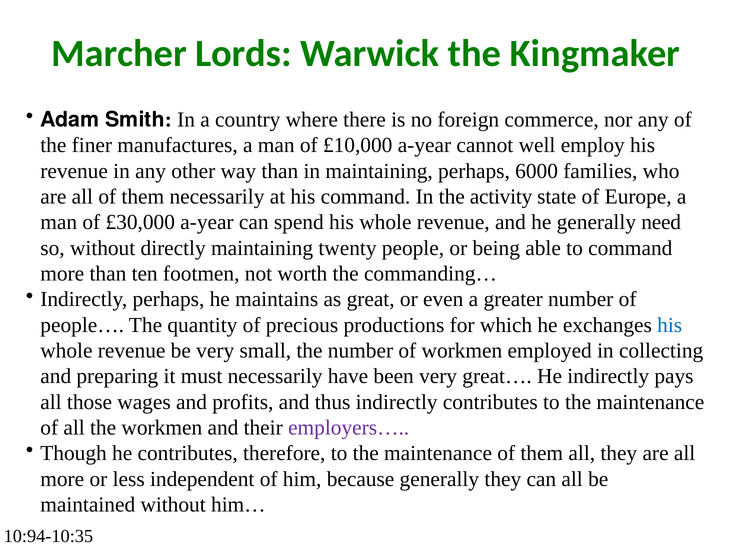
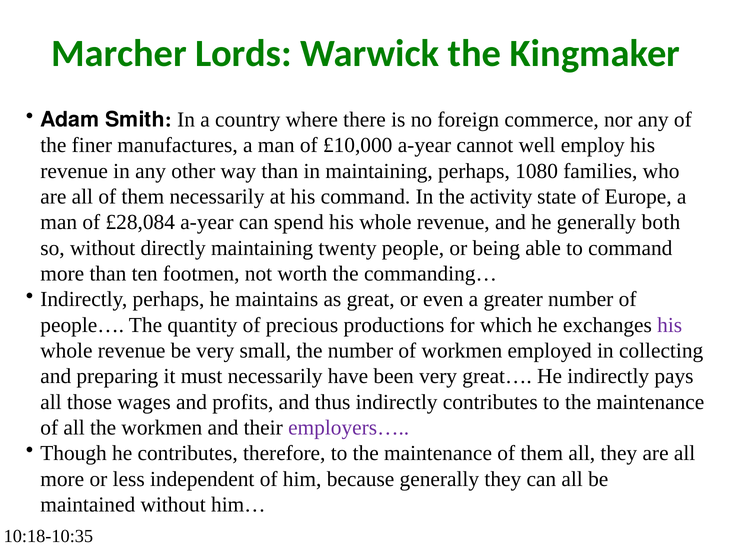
6000: 6000 -> 1080
£30,000: £30,000 -> £28,084
need: need -> both
his at (670, 325) colour: blue -> purple
10:94-10:35: 10:94-10:35 -> 10:18-10:35
